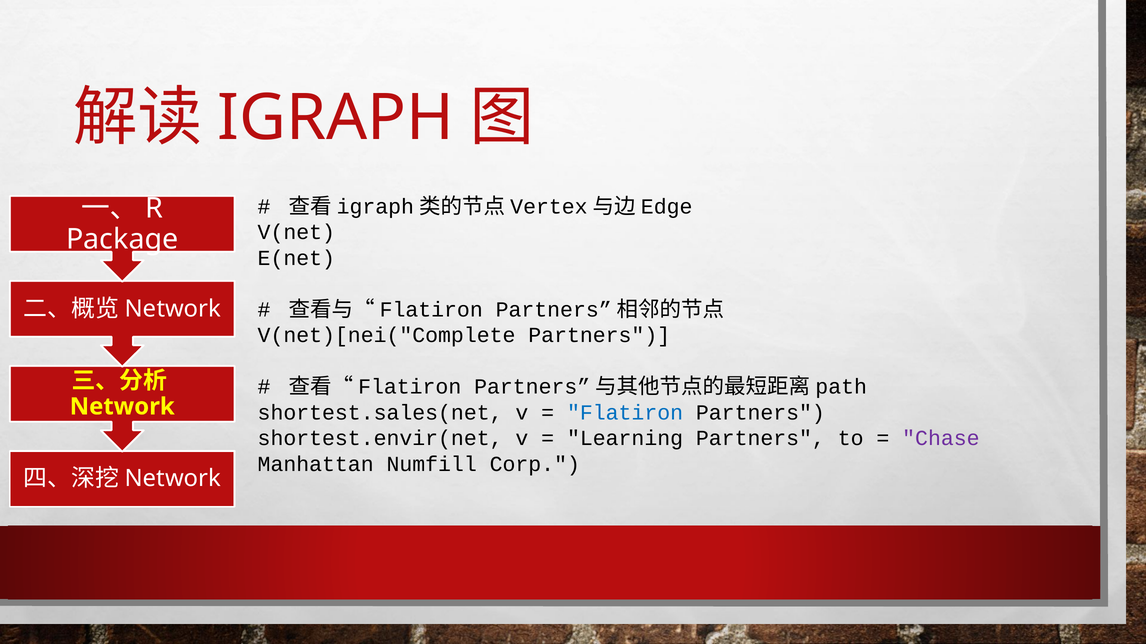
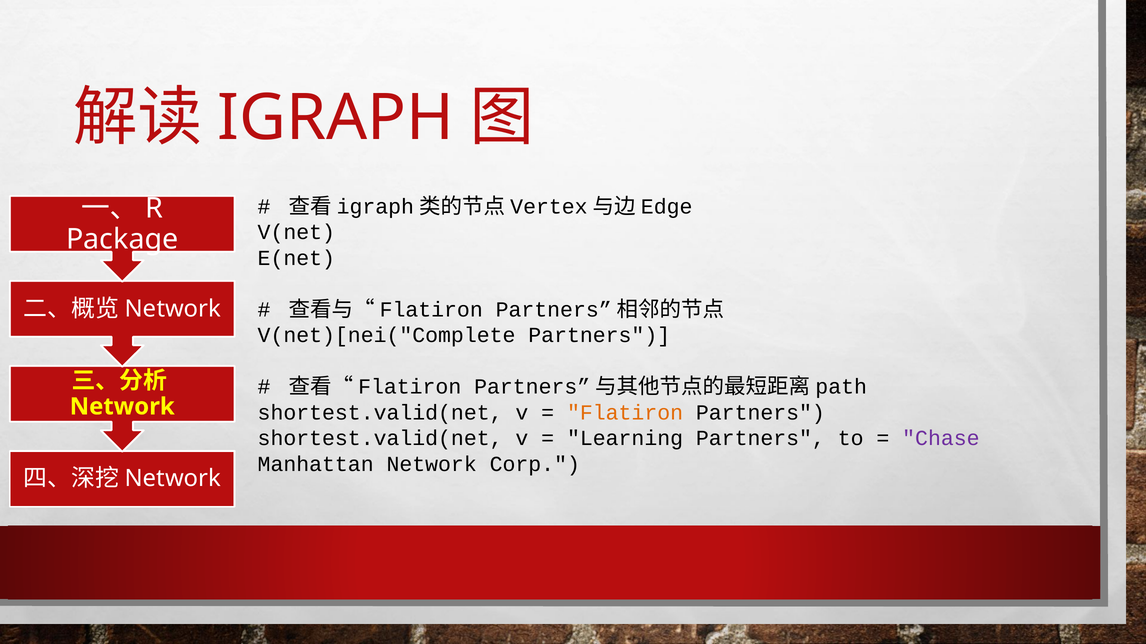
shortest.sales(net at (380, 413): shortest.sales(net -> shortest.valid(net
Flatiron colour: blue -> orange
shortest.envir(net at (380, 439): shortest.envir(net -> shortest.valid(net
Manhattan Numfill: Numfill -> Network
